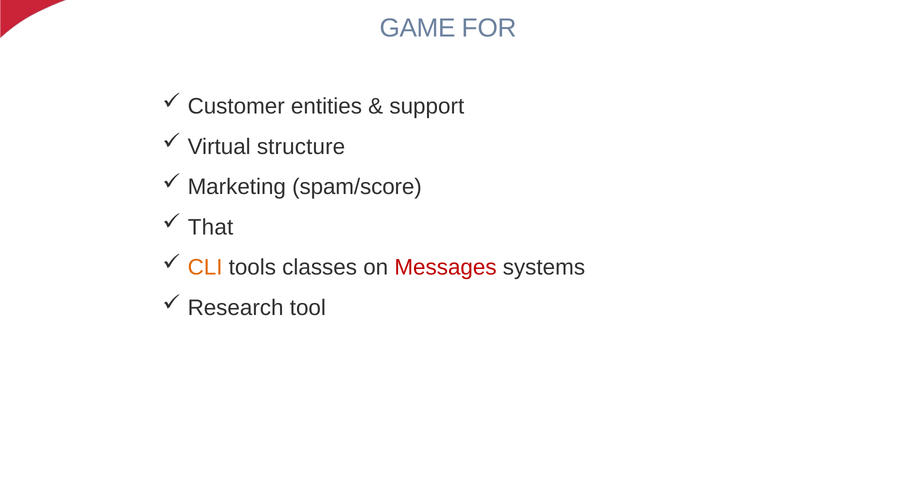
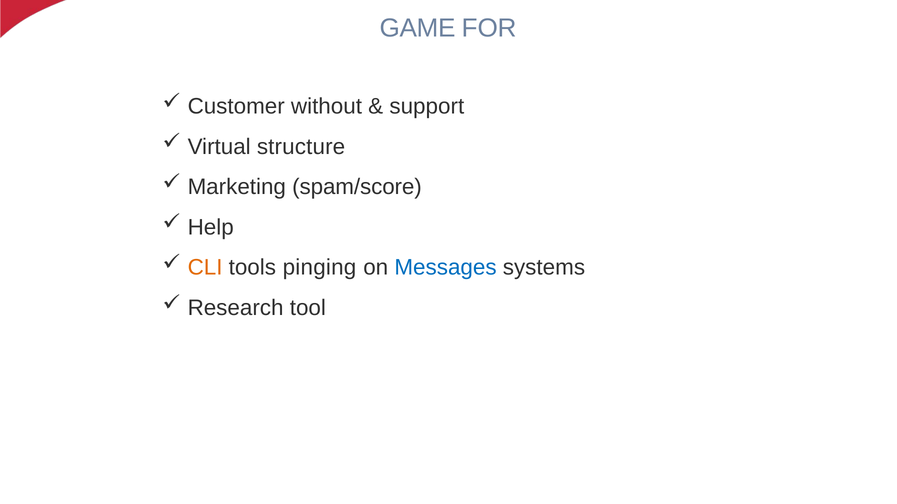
entities: entities -> without
That: That -> Help
classes: classes -> pinging
Messages colour: red -> blue
